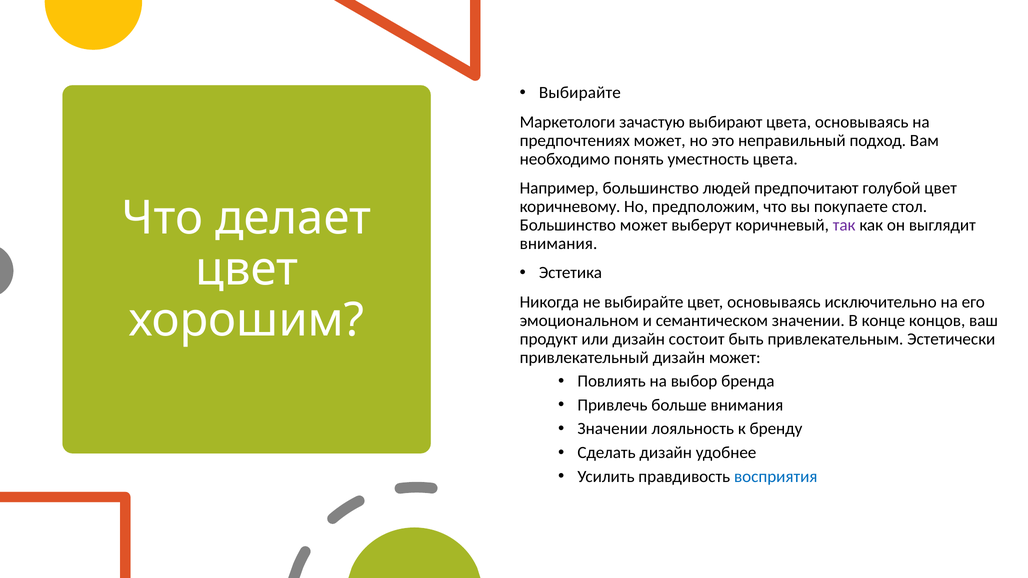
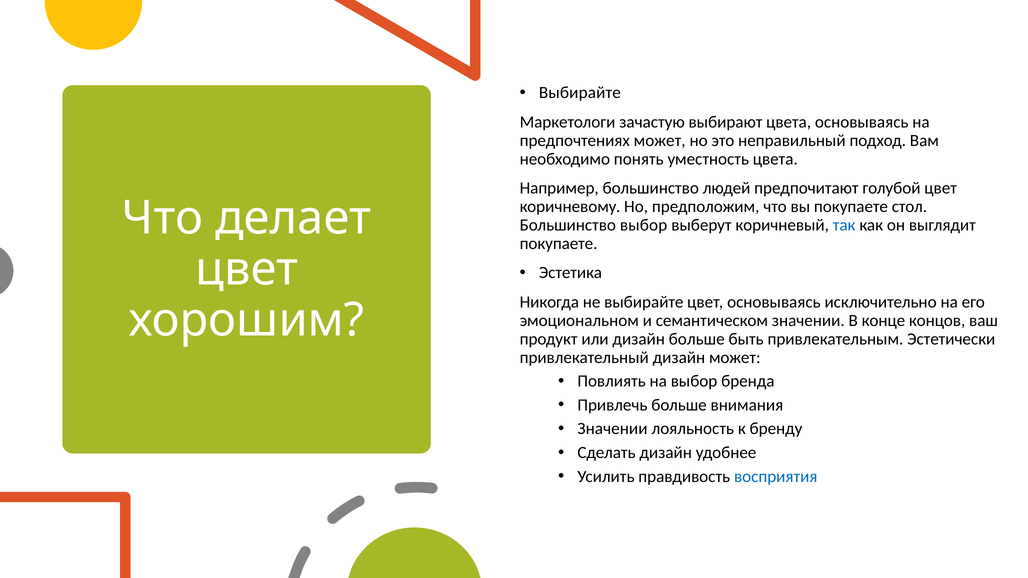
Большинство может: может -> выбор
так colour: purple -> blue
внимания at (558, 244): внимания -> покупаете
дизайн состоит: состоит -> больше
